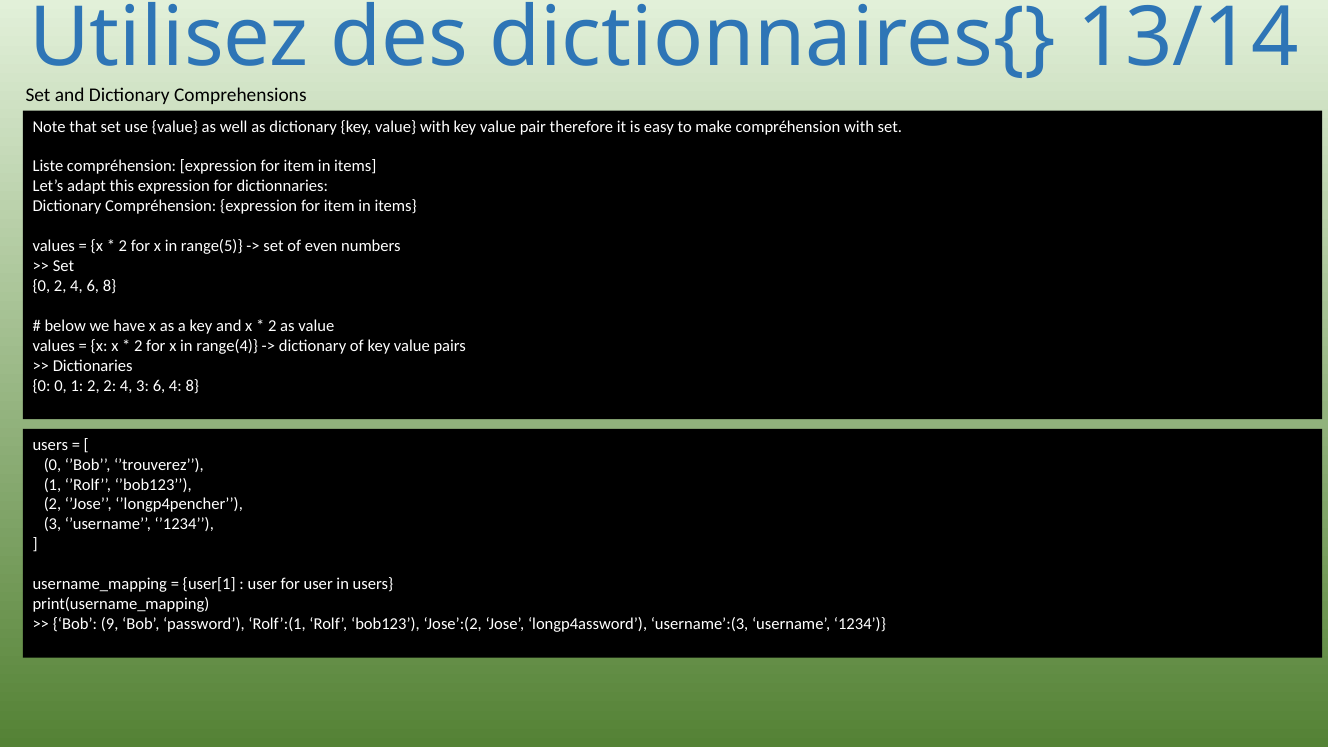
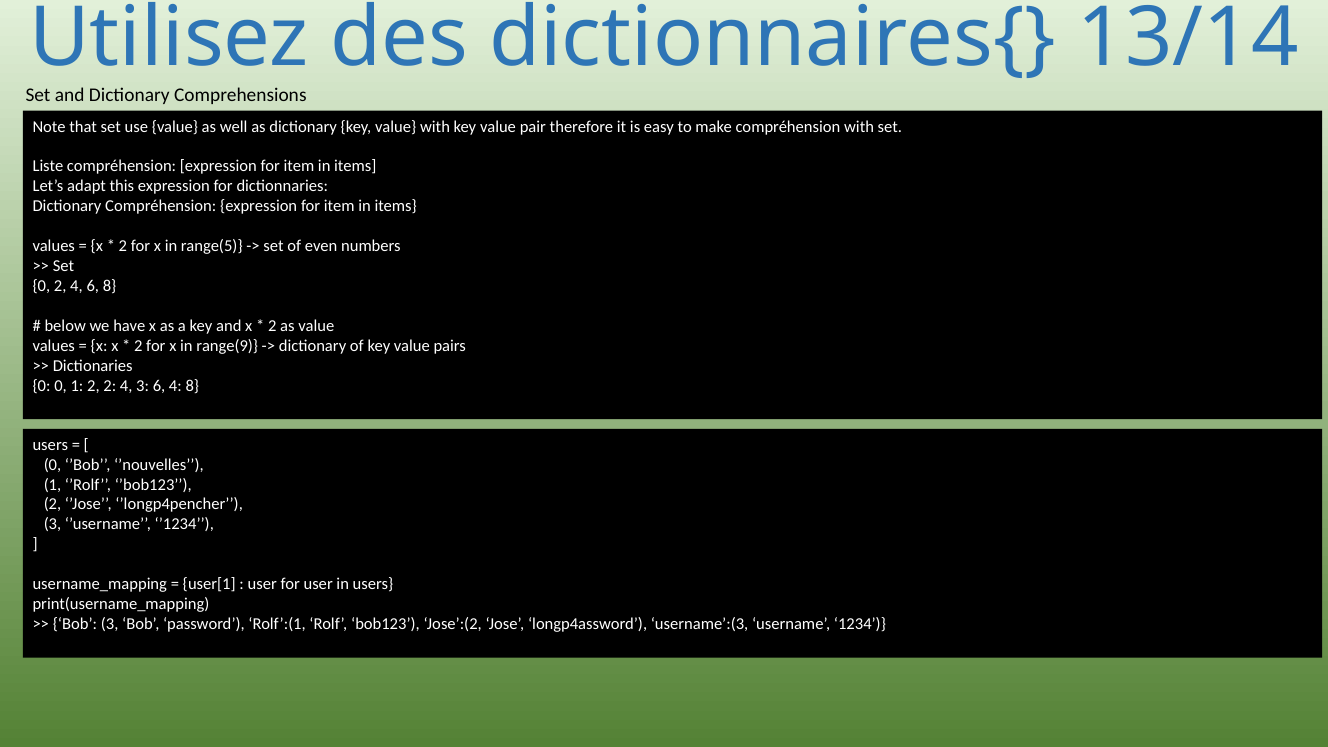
range(4: range(4 -> range(9
’trouverez: ’trouverez -> ’nouvelles
Bob 9: 9 -> 3
